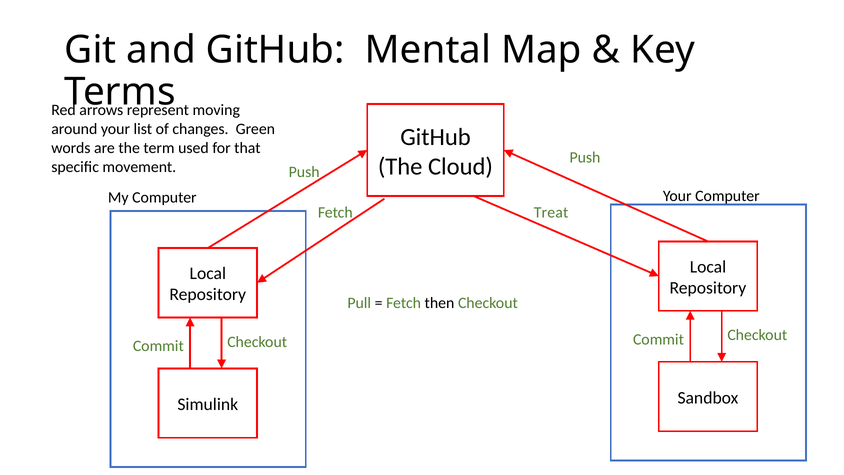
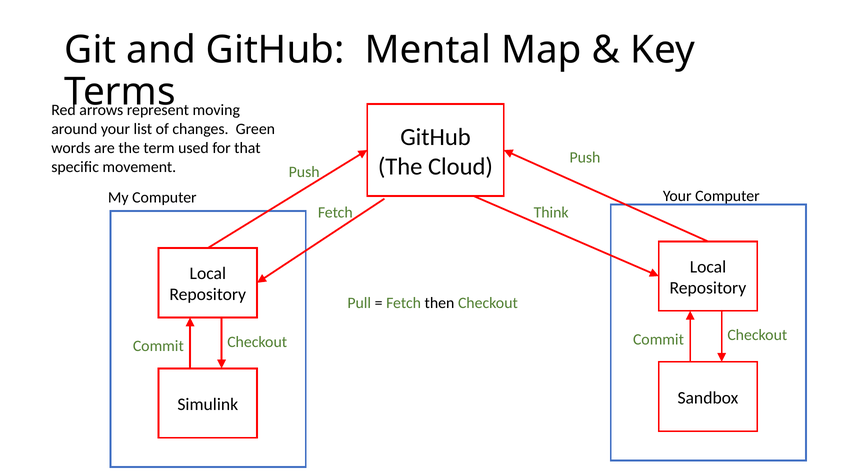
Treat: Treat -> Think
